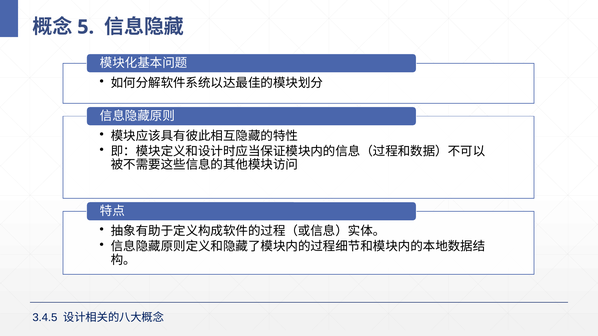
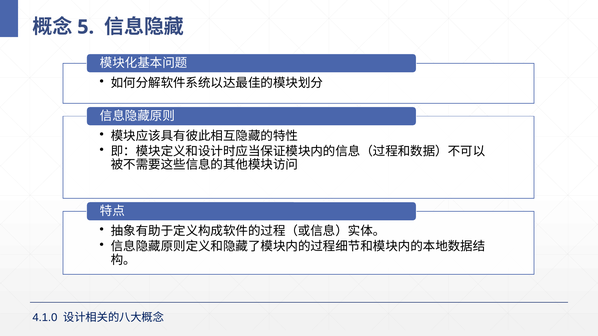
3.4.5: 3.4.5 -> 4.1.0
